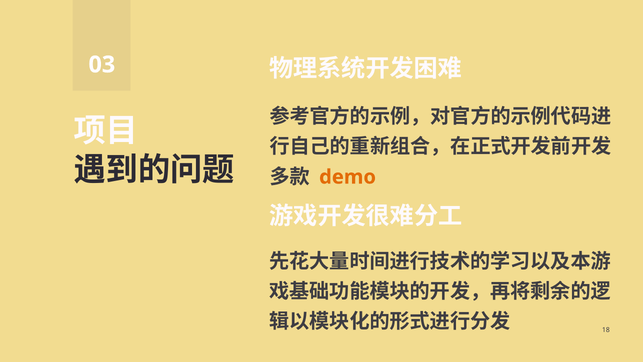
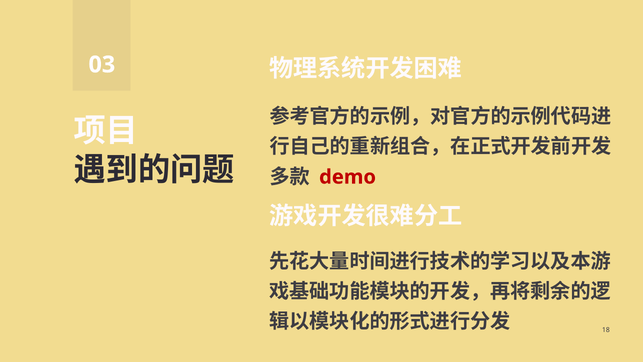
demo colour: orange -> red
